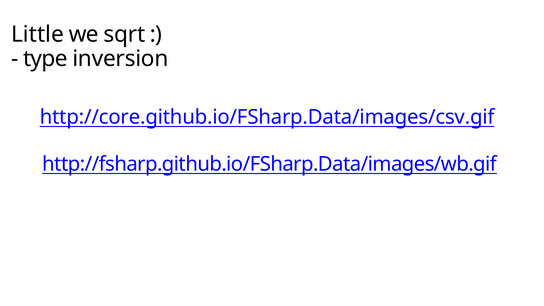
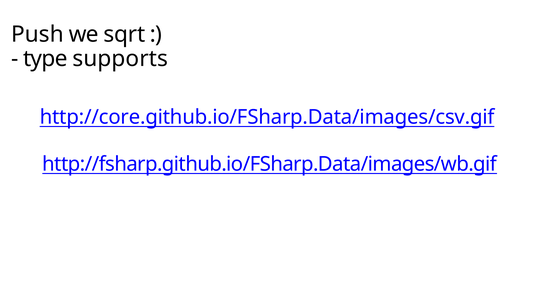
Little: Little -> Push
inversion: inversion -> supports
